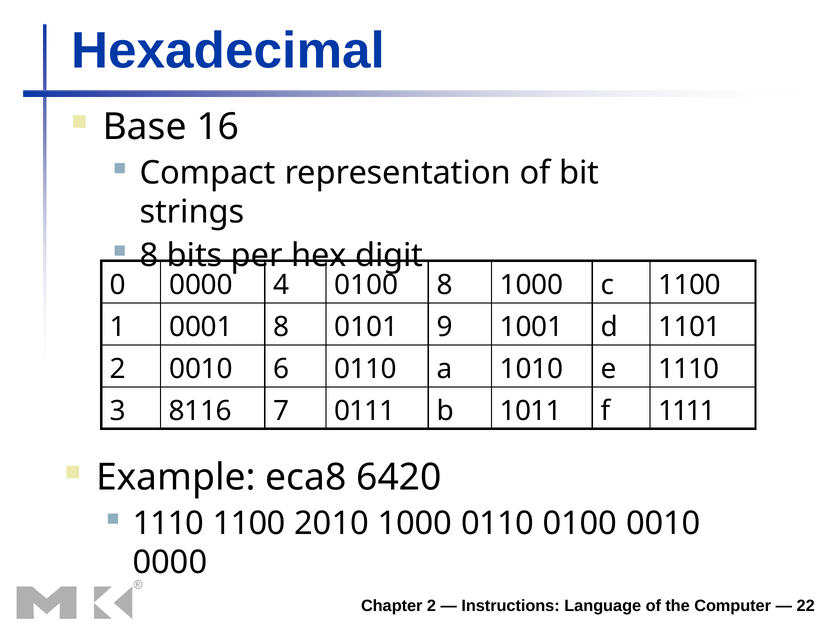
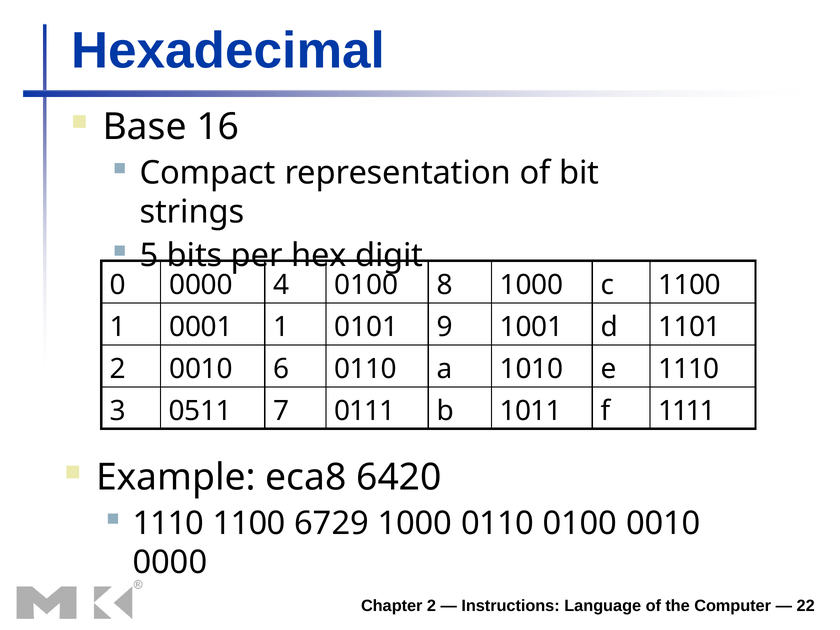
8 at (149, 255): 8 -> 5
0001 8: 8 -> 1
8116: 8116 -> 0511
2010: 2010 -> 6729
